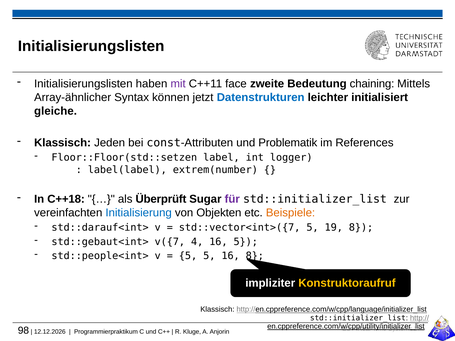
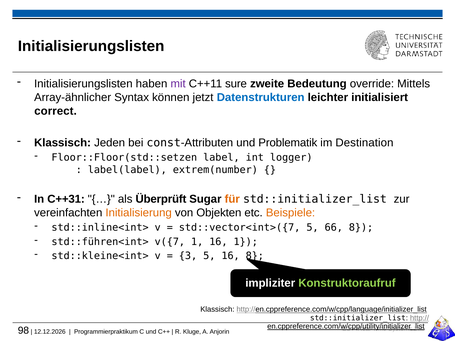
face: face -> sure
chaining: chaining -> override
gleiche: gleiche -> correct
References: References -> Destination
C++18: C++18 -> C++31
für colour: purple -> orange
Initialisierung colour: blue -> orange
std::darauf<int>: std::darauf<int> -> std::inline<int>
19: 19 -> 66
std::gebaut<int>: std::gebaut<int> -> std::führen<int>
v({7 4: 4 -> 1
16 5: 5 -> 1
std::people<int>: std::people<int> -> std::kleine<int>
5 at (188, 256): 5 -> 3
Konstruktoraufruf colour: yellow -> light green
